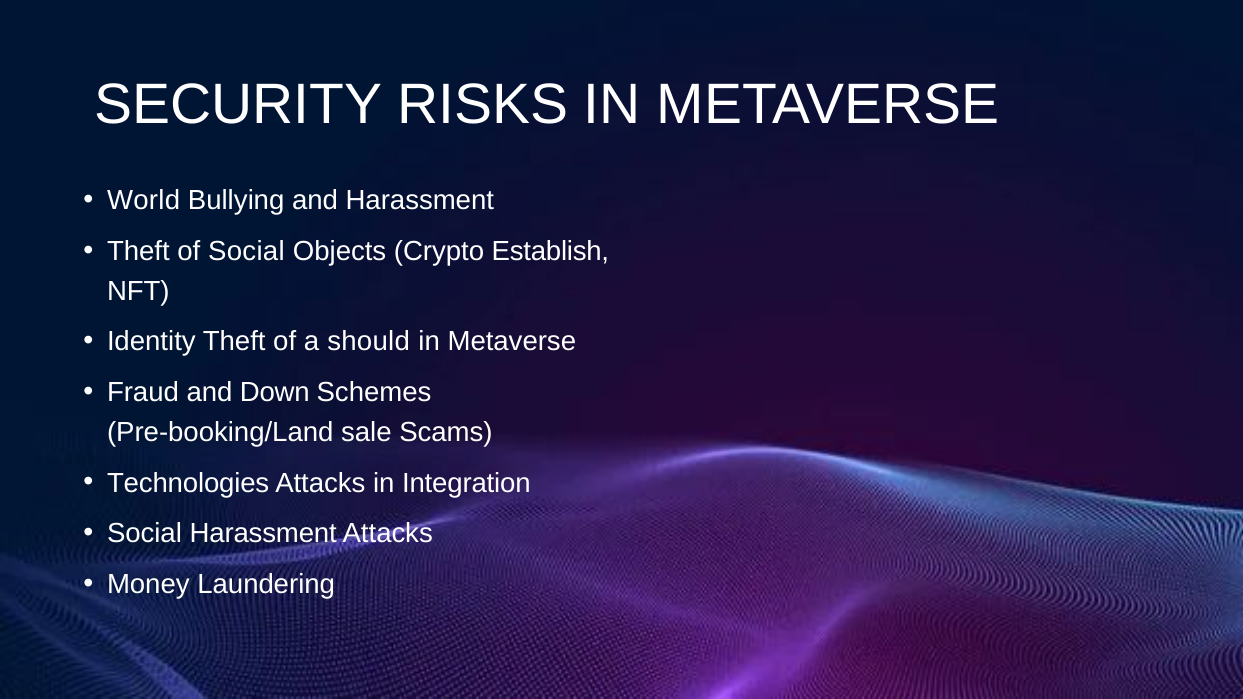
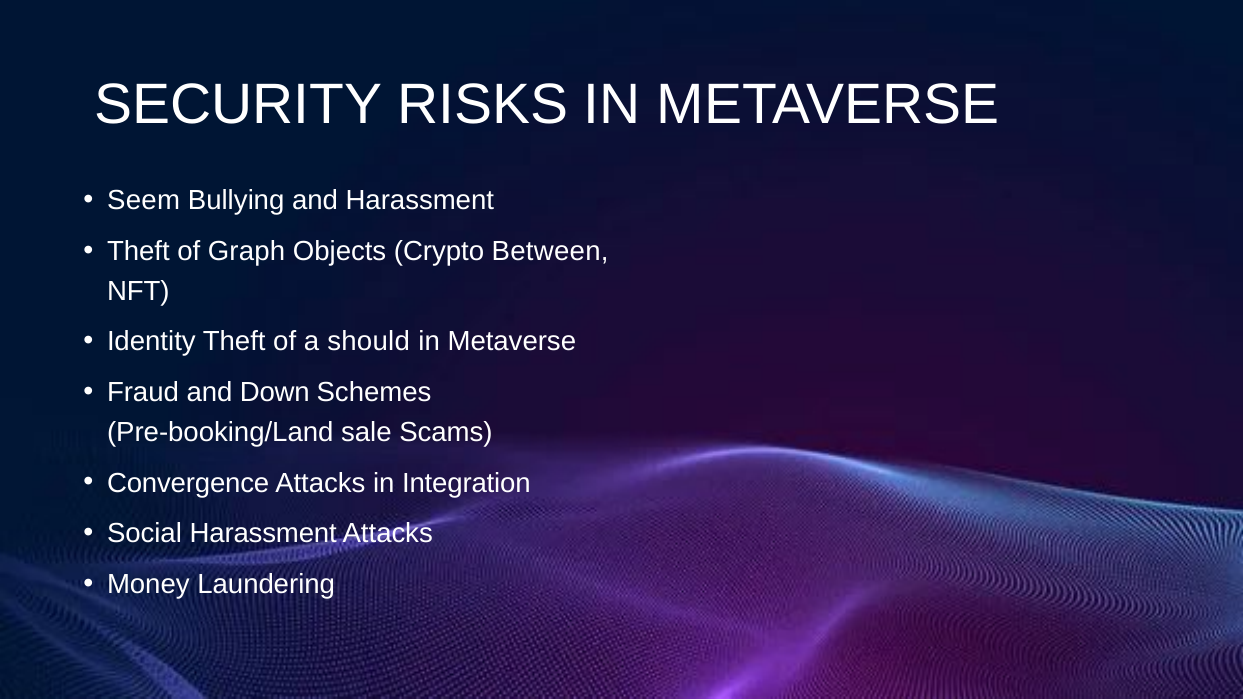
World: World -> Seem
of Social: Social -> Graph
Establish: Establish -> Between
Technologies: Technologies -> Convergence
